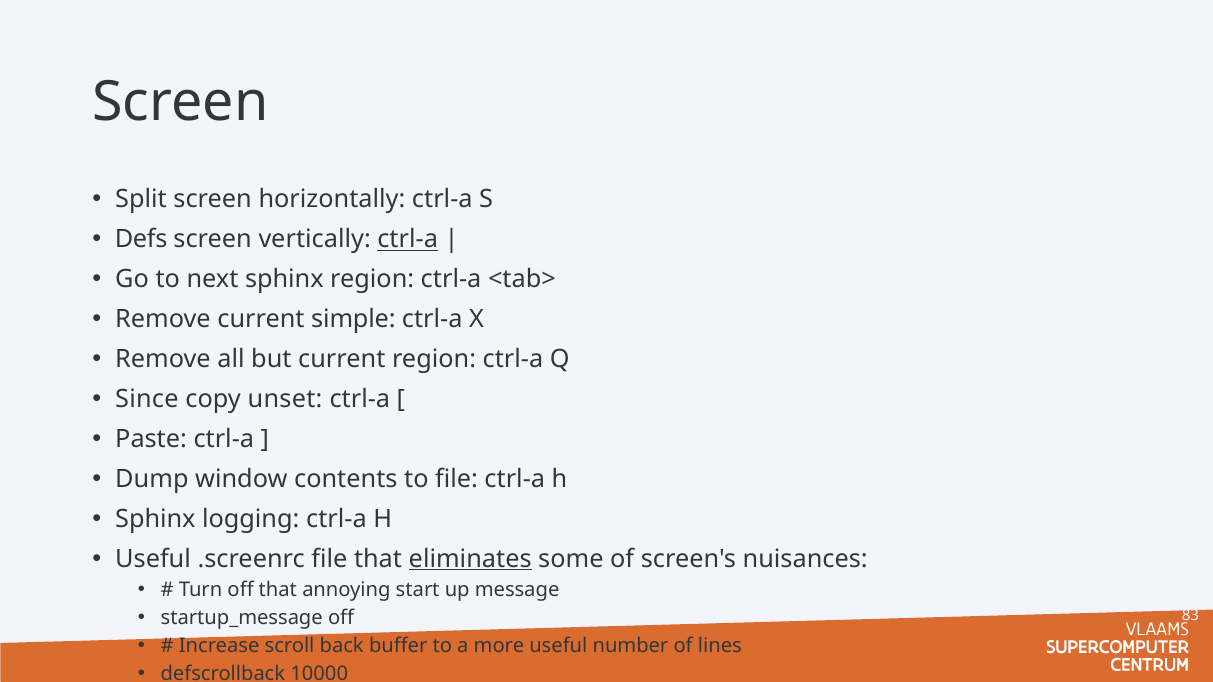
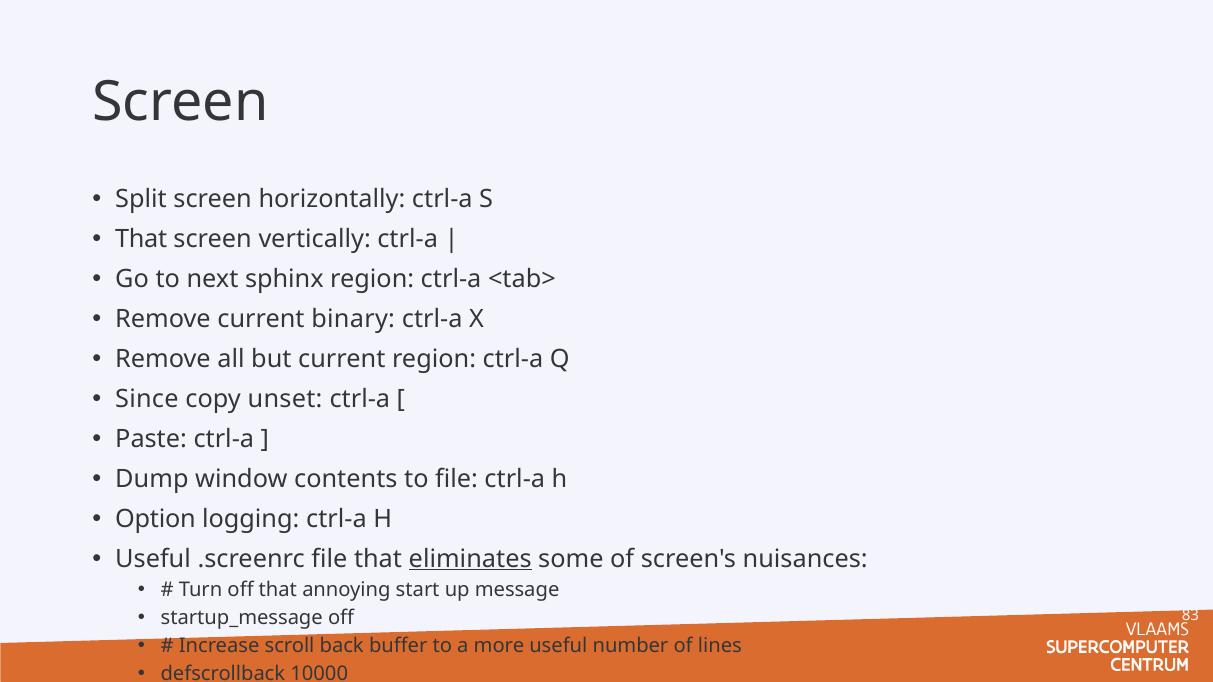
Defs at (141, 240): Defs -> That
ctrl-a at (408, 240) underline: present -> none
simple: simple -> binary
Sphinx at (155, 519): Sphinx -> Option
